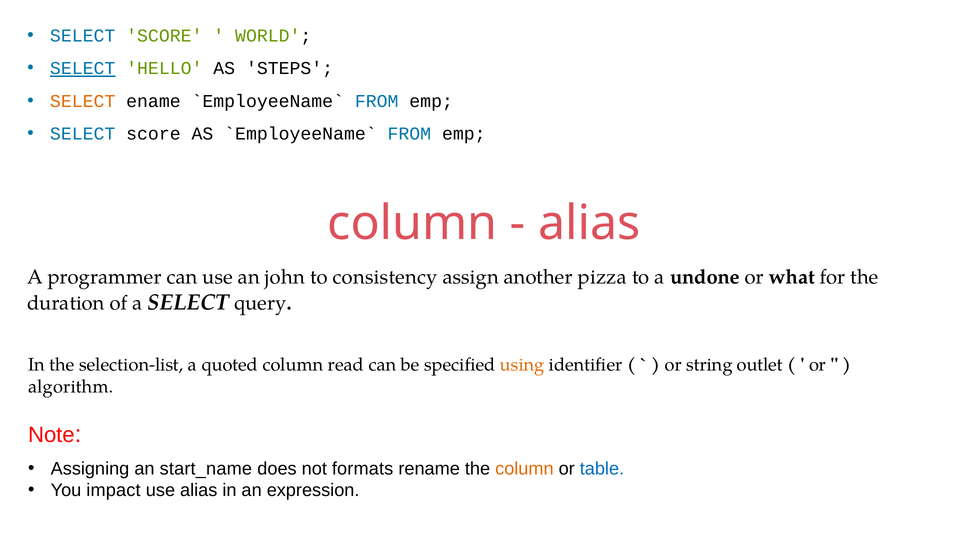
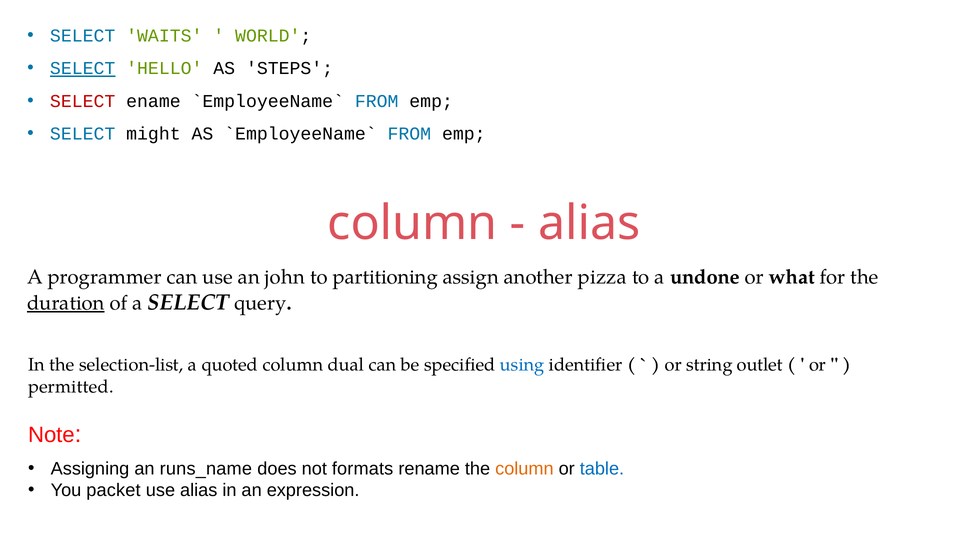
SCORE at (164, 36): SCORE -> WAITS
SELECT at (83, 101) colour: orange -> red
score at (153, 134): score -> might
consistency: consistency -> partitioning
duration underline: none -> present
read: read -> dual
using colour: orange -> blue
algorithm: algorithm -> permitted
start_name: start_name -> runs_name
impact: impact -> packet
